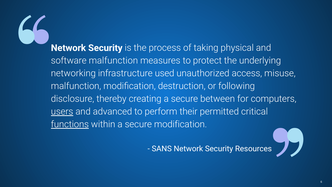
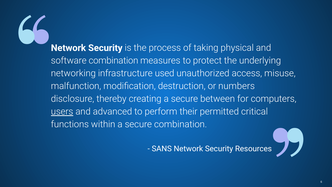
software malfunction: malfunction -> combination
following: following -> numbers
functions underline: present -> none
secure modification: modification -> combination
